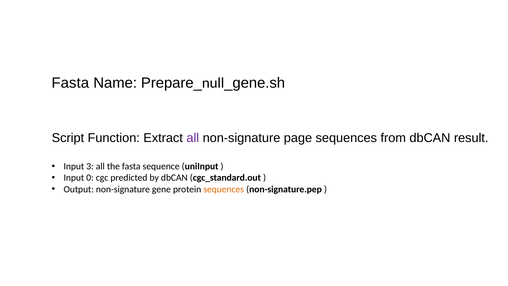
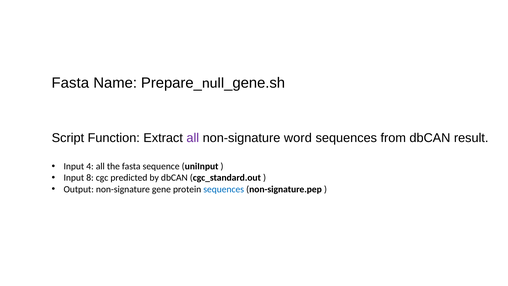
page: page -> word
3: 3 -> 4
0: 0 -> 8
sequences at (224, 189) colour: orange -> blue
